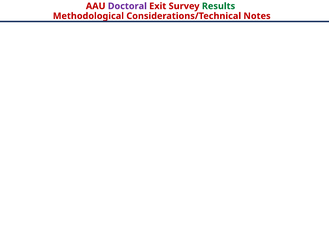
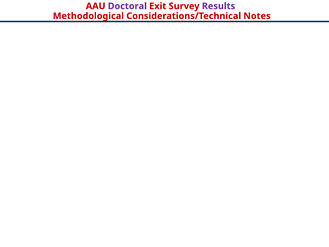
Results colour: green -> purple
